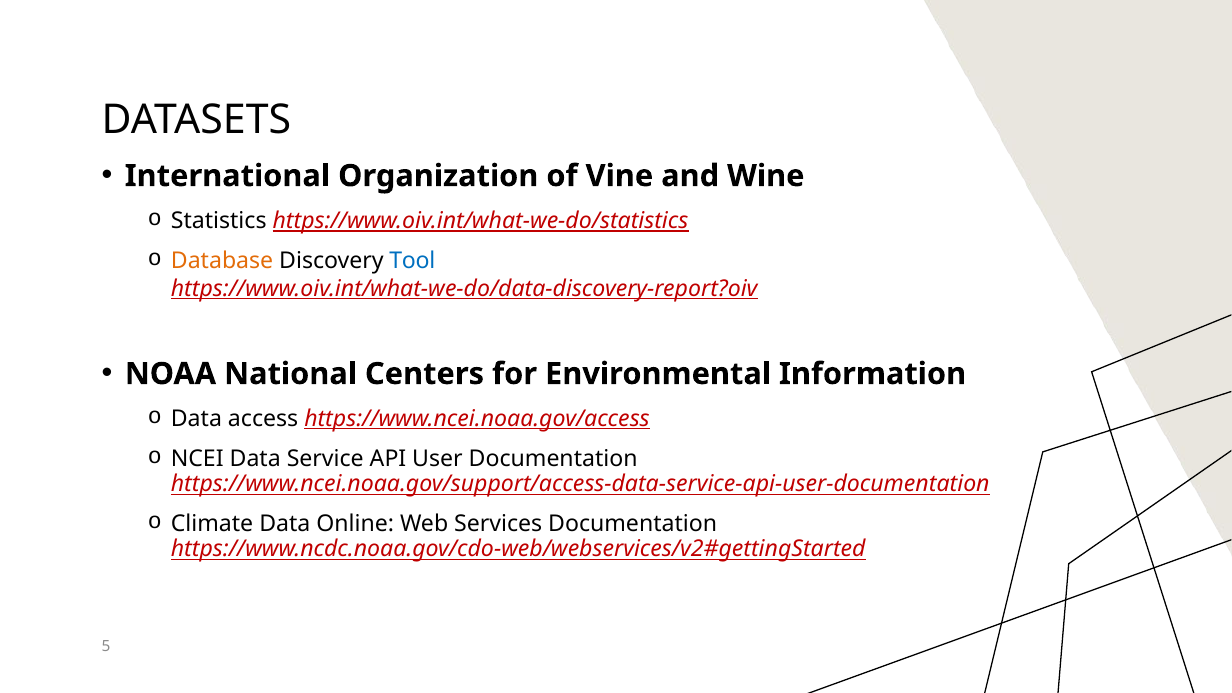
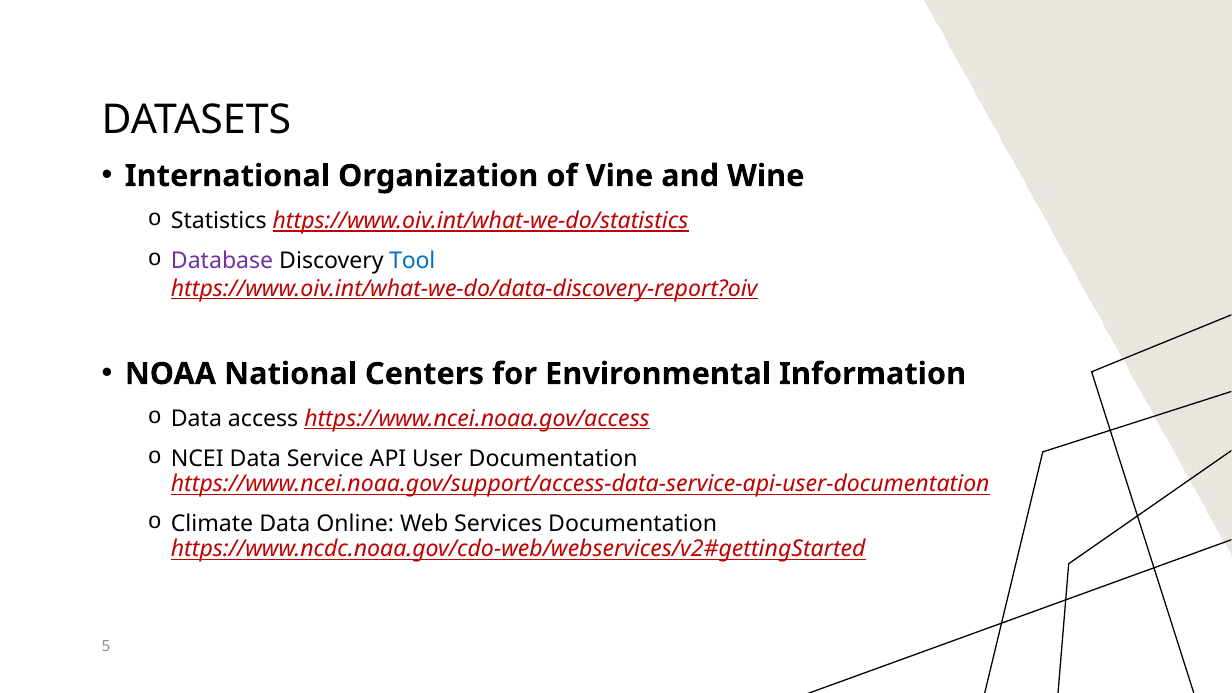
Database colour: orange -> purple
